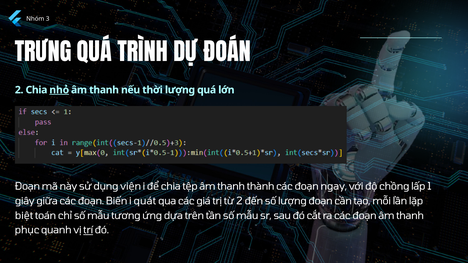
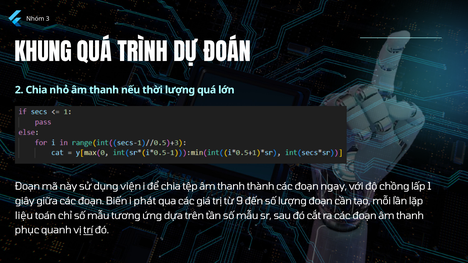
TRƯNG: TRƯNG -> KHUNG
nhỏ underline: present -> none
quát: quát -> phát
từ 2: 2 -> 9
biệt: biệt -> liệu
